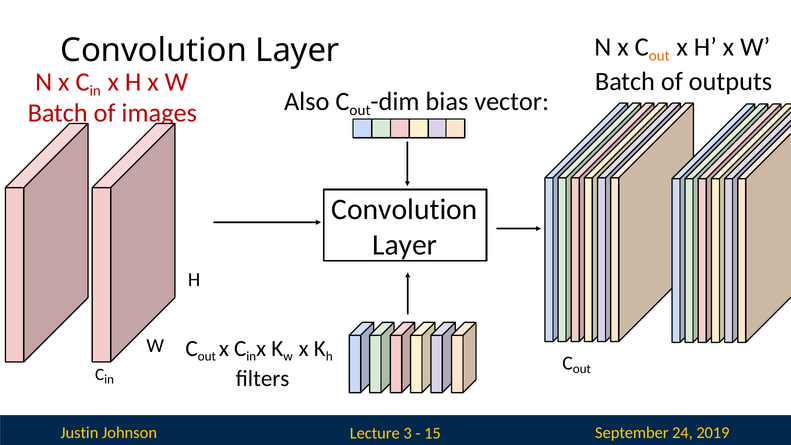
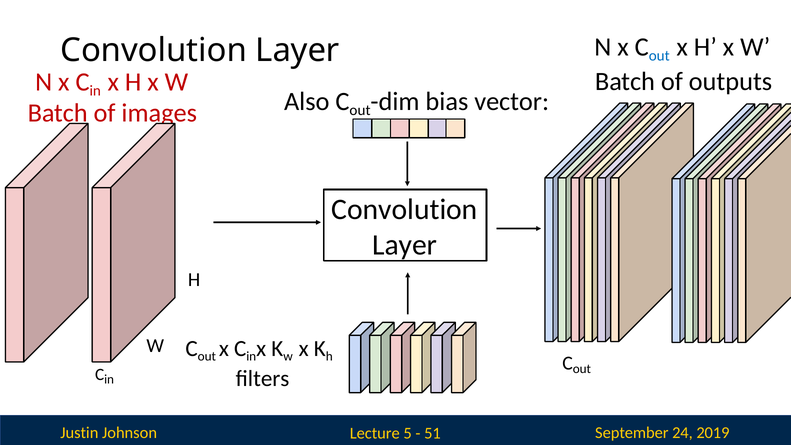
out at (659, 56) colour: orange -> blue
3: 3 -> 5
15: 15 -> 51
